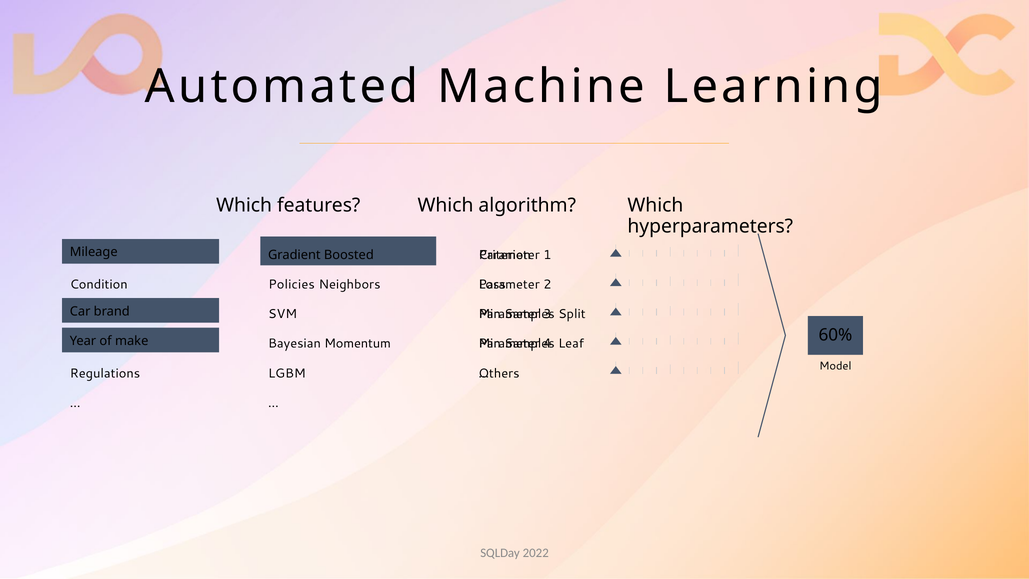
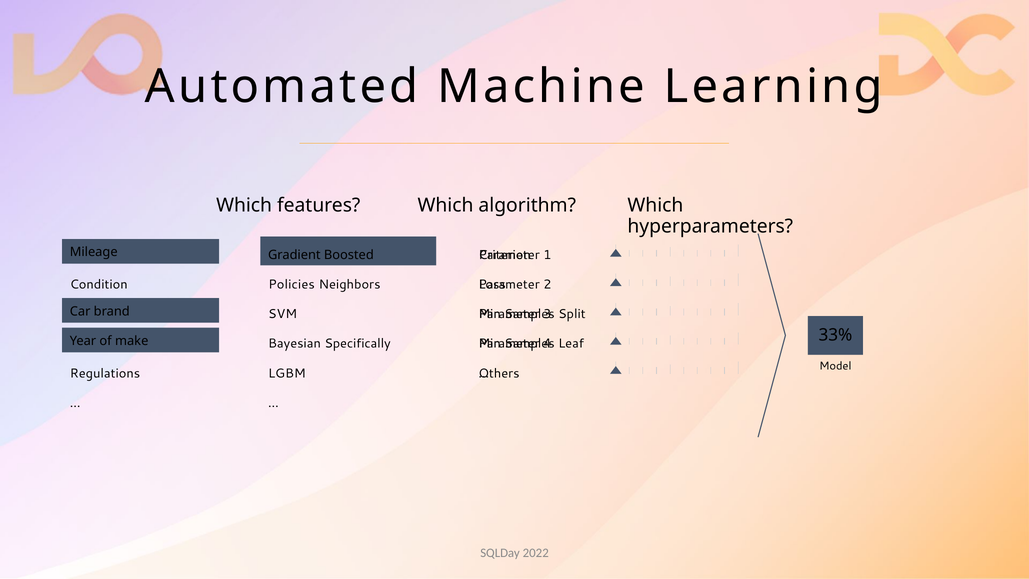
60%: 60% -> 33%
Momentum: Momentum -> Specifically
